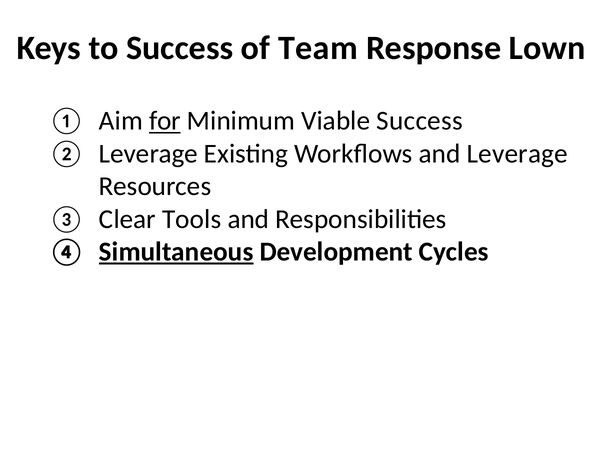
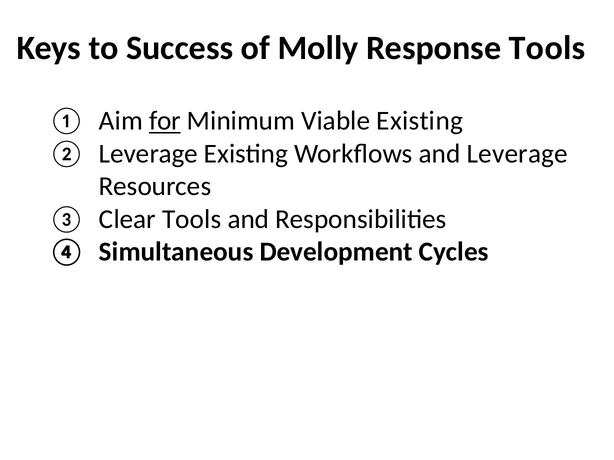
Team: Team -> Molly
Response Lown: Lown -> Tools
Viable Success: Success -> Existing
Simultaneous underline: present -> none
